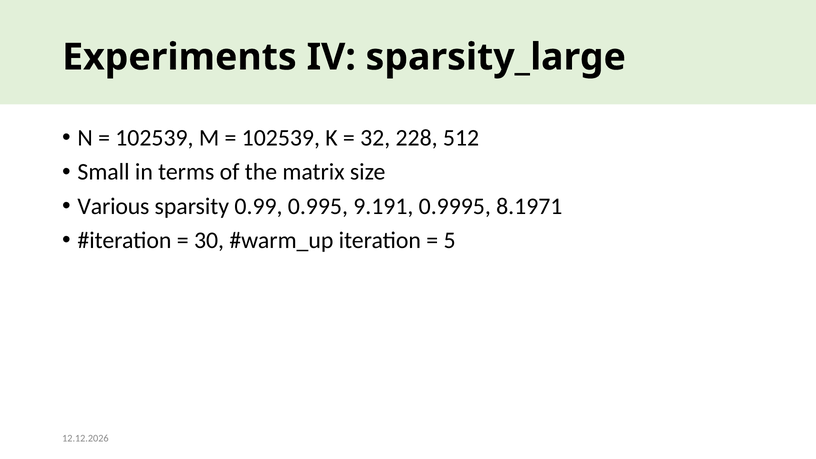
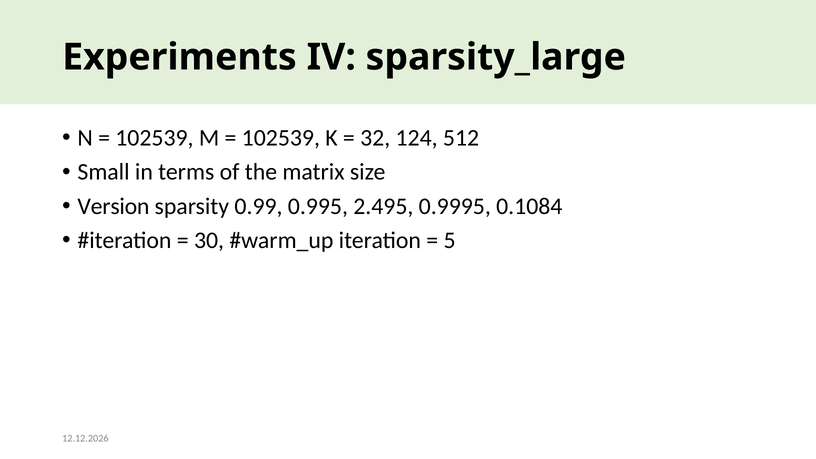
228: 228 -> 124
Various: Various -> Version
9.191: 9.191 -> 2.495
8.1971: 8.1971 -> 0.1084
